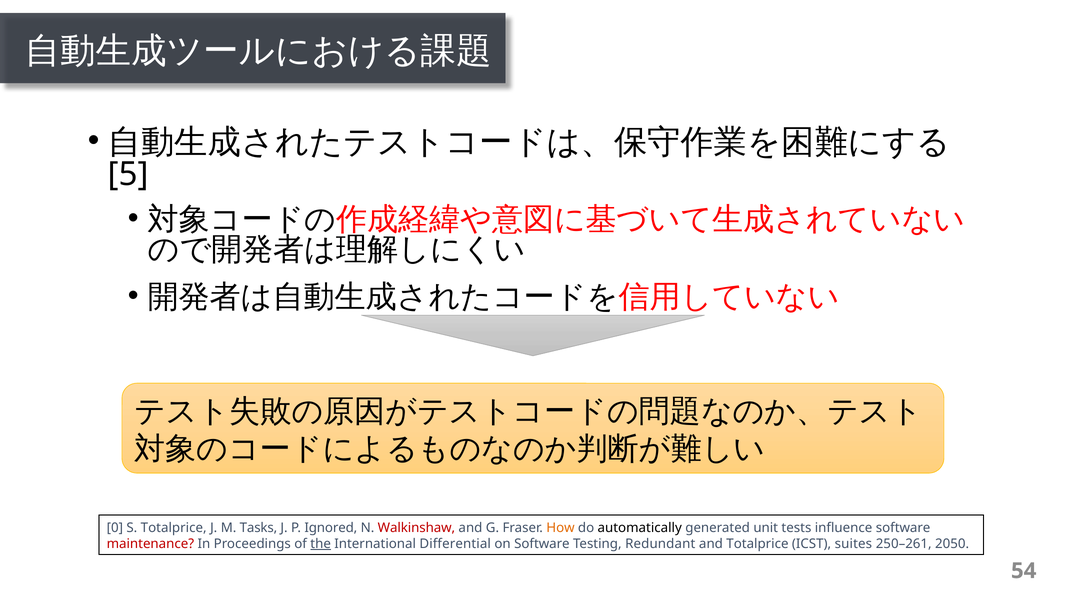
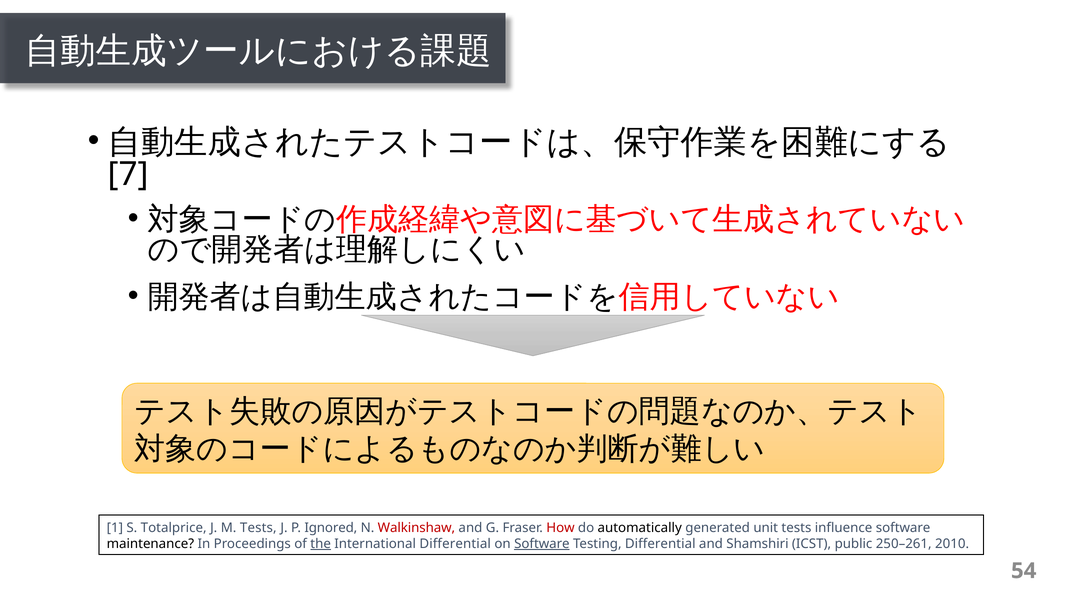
5: 5 -> 7
0: 0 -> 1
M Tasks: Tasks -> Tests
How colour: orange -> red
maintenance colour: red -> black
Software at (542, 544) underline: none -> present
Testing Redundant: Redundant -> Diﬀerential
and Totalprice: Totalprice -> Shamshiri
suites: suites -> public
2050: 2050 -> 2010
